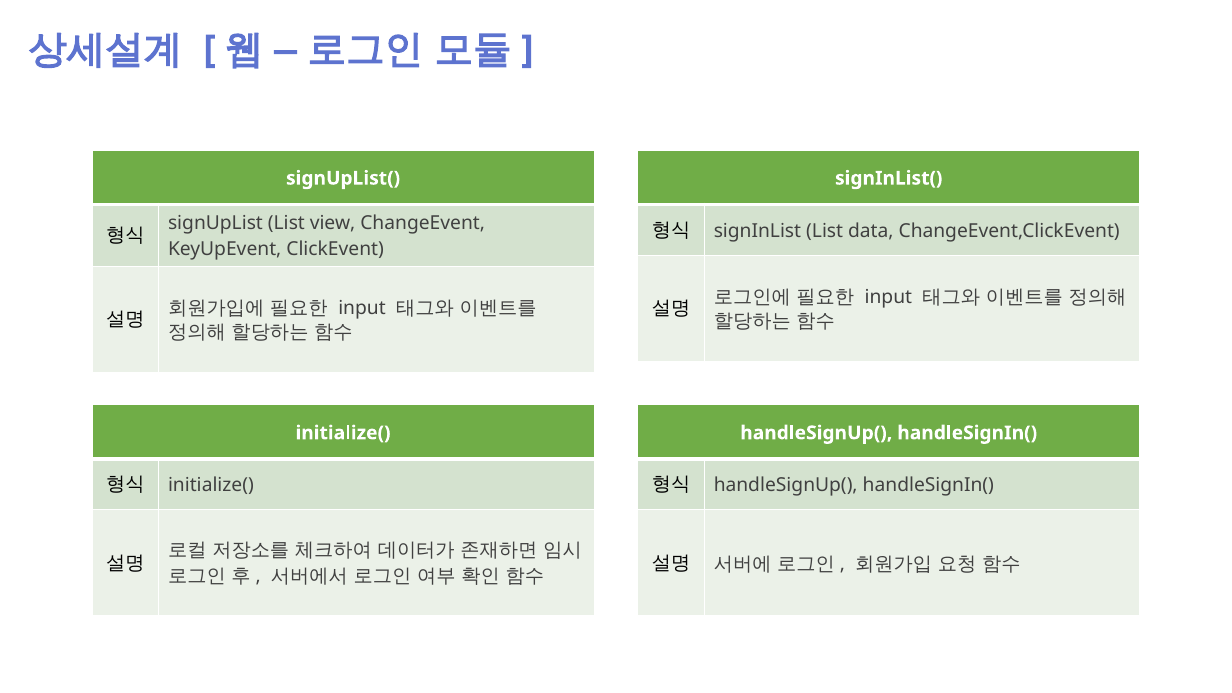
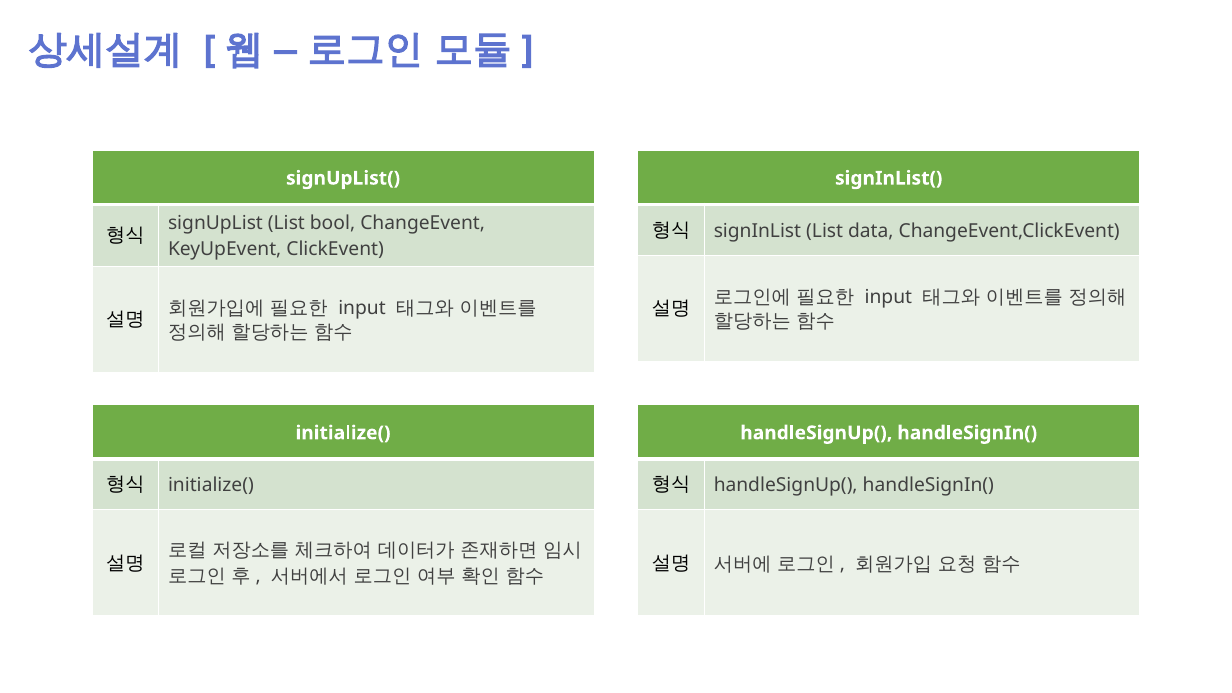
view: view -> bool
